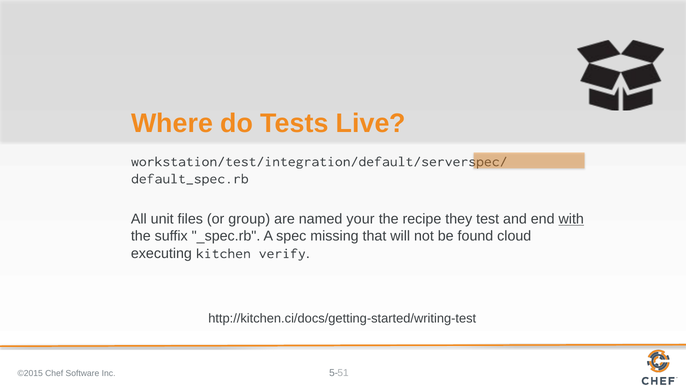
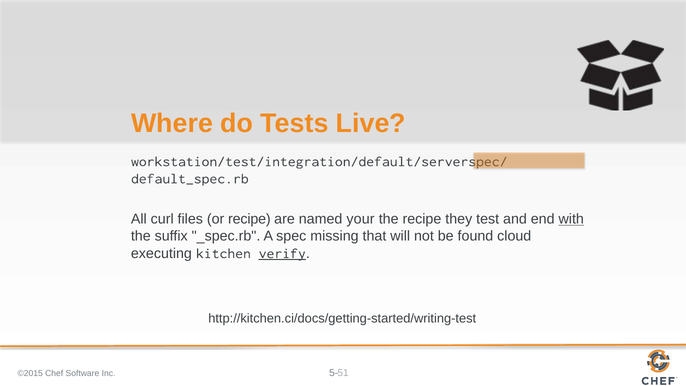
unit: unit -> curl
or group: group -> recipe
verify underline: none -> present
